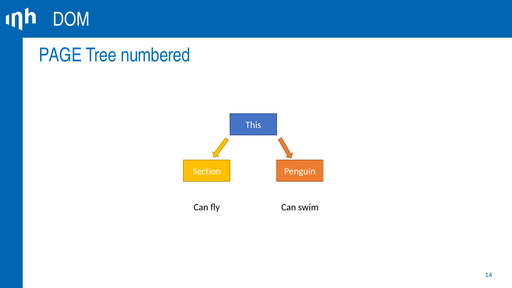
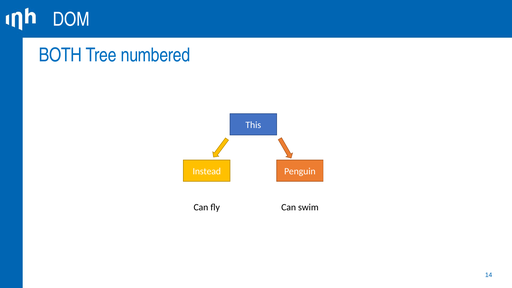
PAGE: PAGE -> BOTH
Section: Section -> Instead
